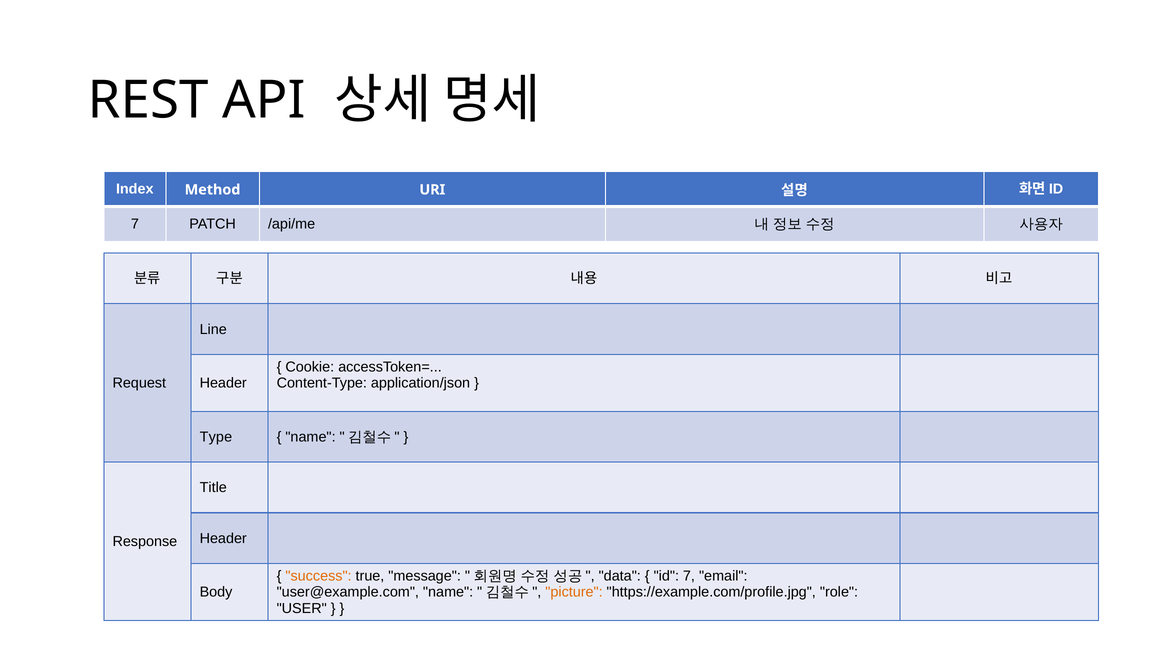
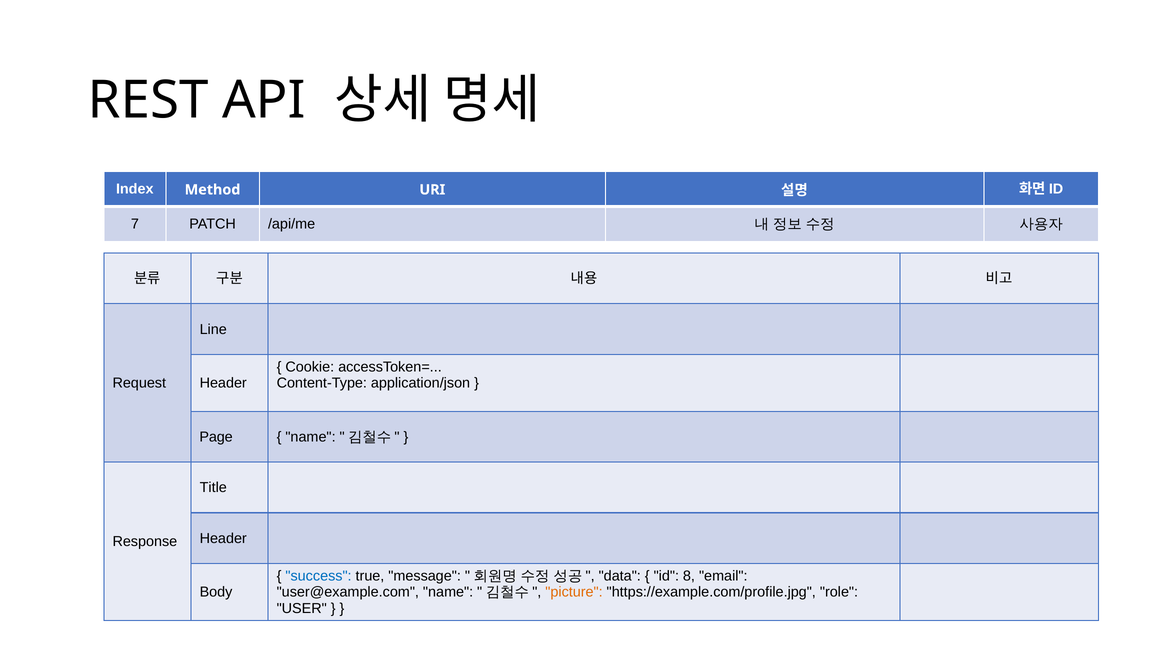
Type: Type -> Page
success colour: orange -> blue
id 7: 7 -> 8
